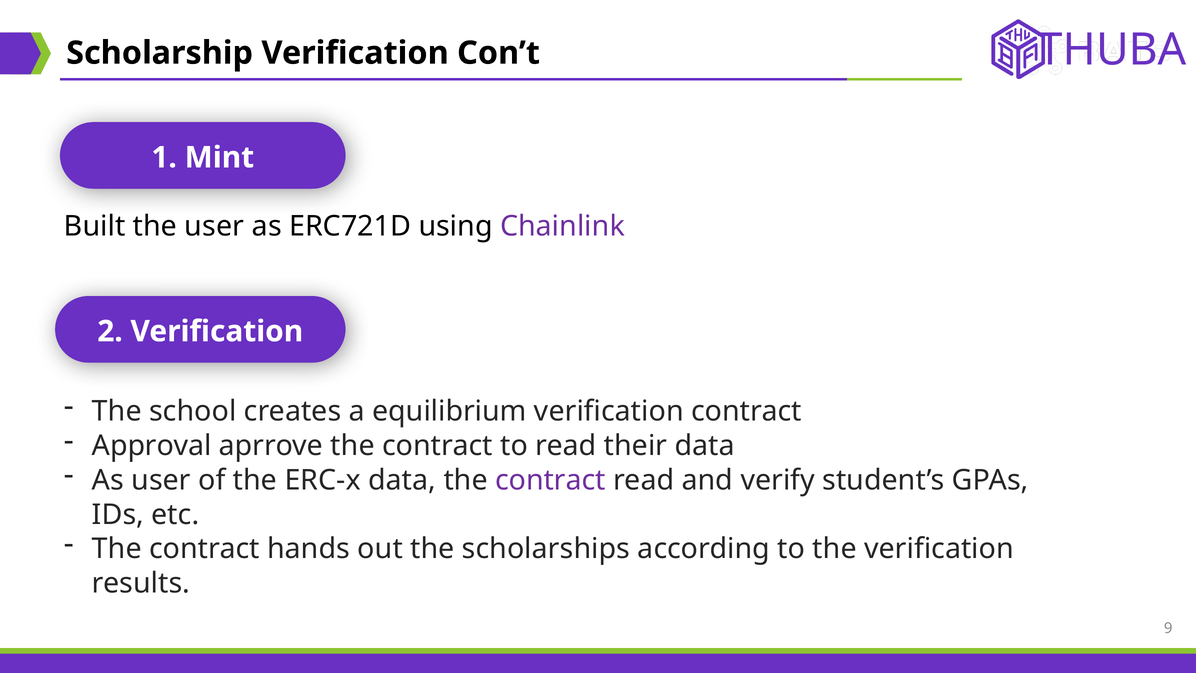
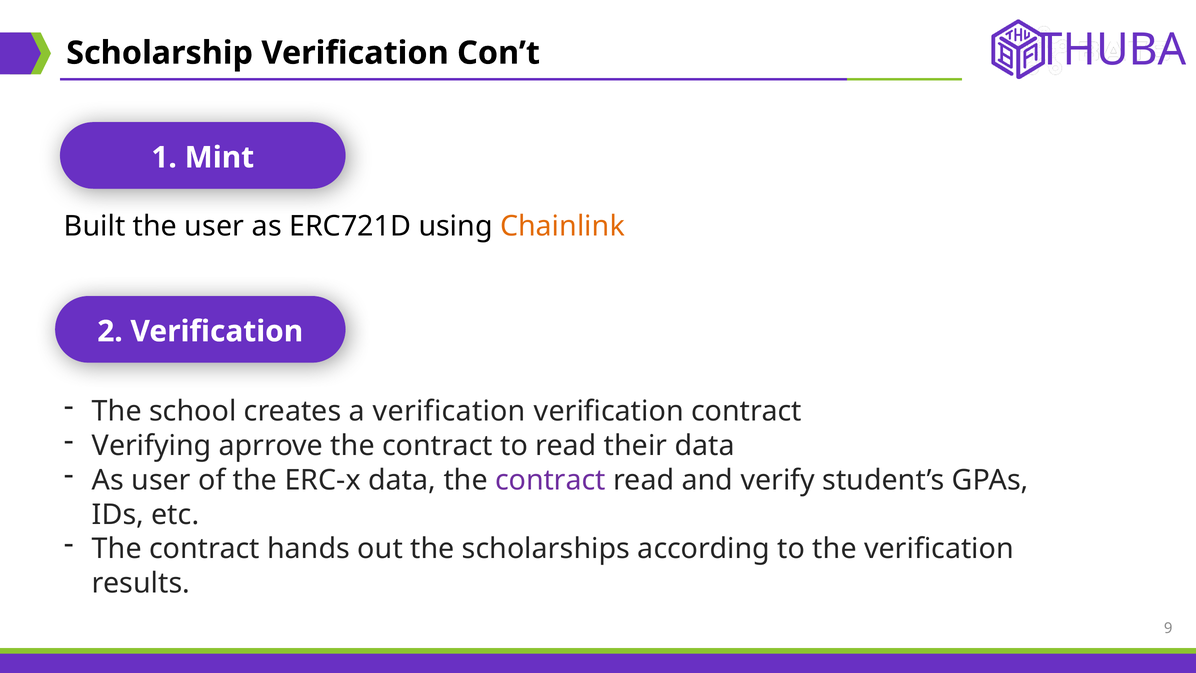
Chainlink colour: purple -> orange
a equilibrium: equilibrium -> verification
Approval: Approval -> Verifying
